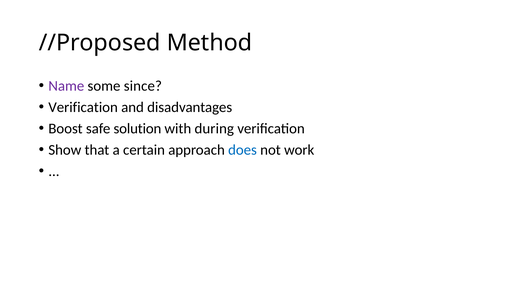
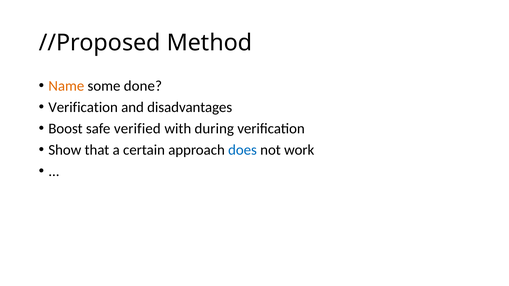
Name colour: purple -> orange
since: since -> done
solution: solution -> verified
